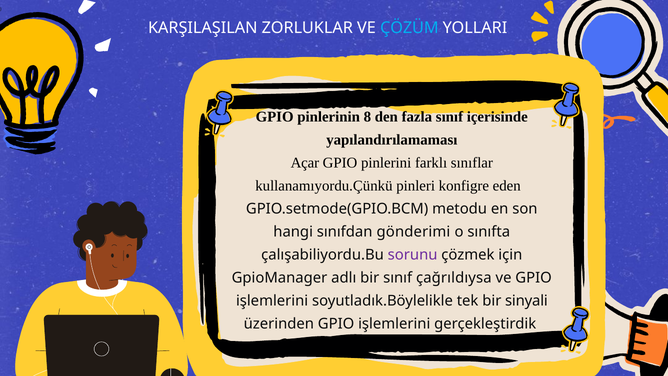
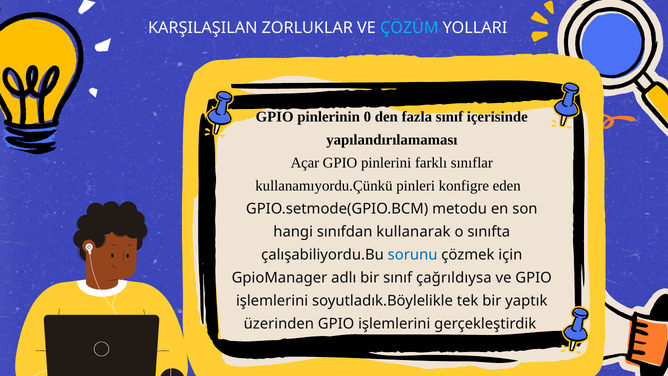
8: 8 -> 0
gönderimi: gönderimi -> kullanarak
sorunu colour: purple -> blue
sinyali: sinyali -> yaptık
